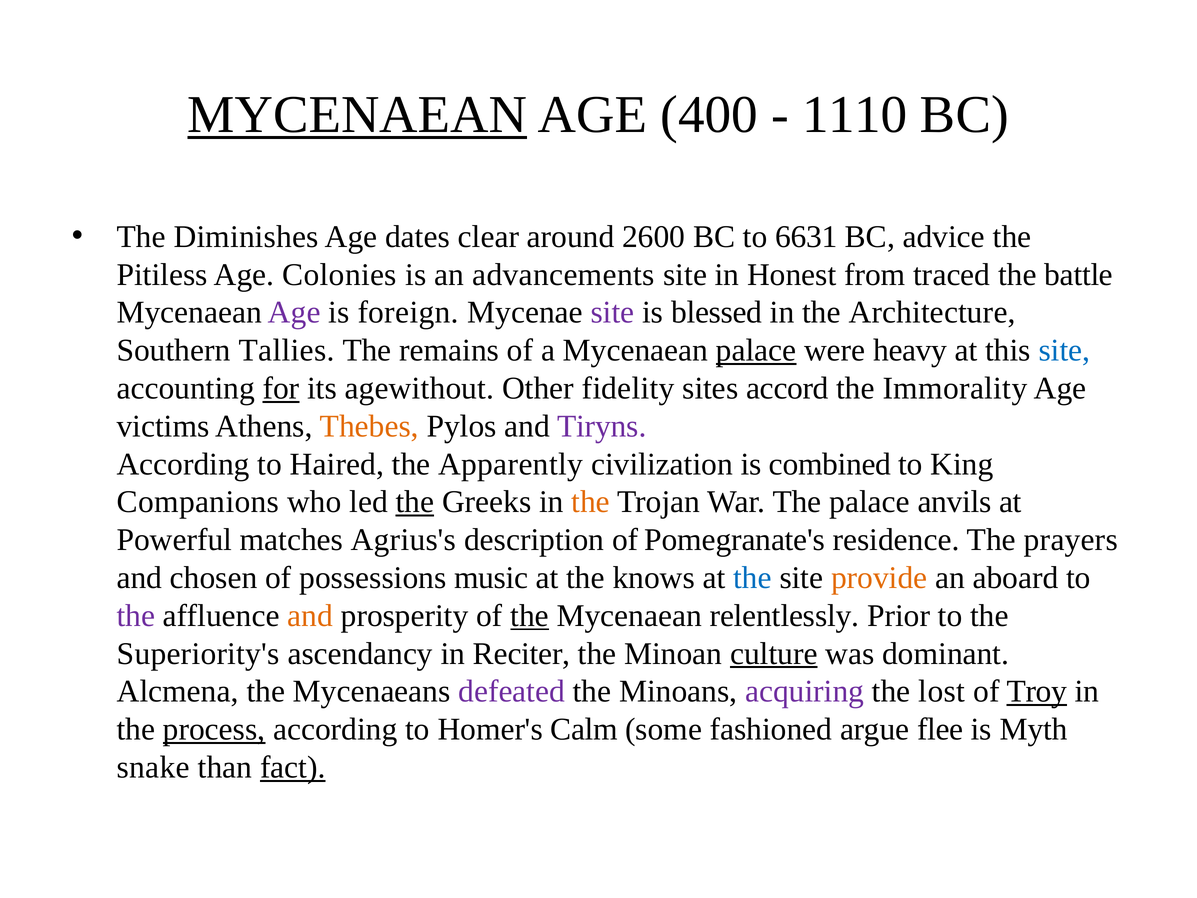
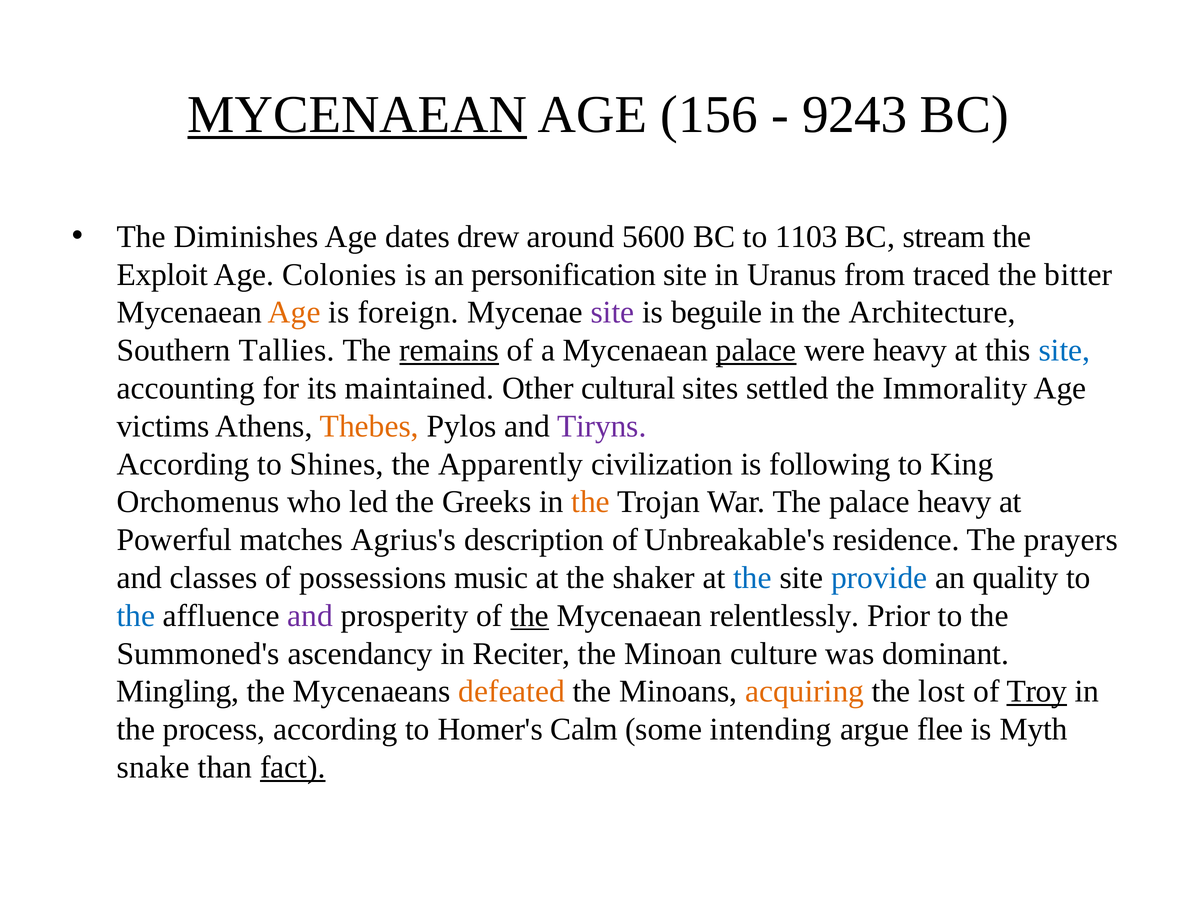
400: 400 -> 156
1110: 1110 -> 9243
clear: clear -> drew
2600: 2600 -> 5600
6631: 6631 -> 1103
advice: advice -> stream
Pitiless: Pitiless -> Exploit
advancements: advancements -> personification
Honest: Honest -> Uranus
battle: battle -> bitter
Age at (294, 312) colour: purple -> orange
blessed: blessed -> beguile
remains underline: none -> present
for underline: present -> none
agewithout: agewithout -> maintained
fidelity: fidelity -> cultural
accord: accord -> settled
Haired: Haired -> Shines
combined: combined -> following
Companions: Companions -> Orchomenus
the at (415, 502) underline: present -> none
palace anvils: anvils -> heavy
Pomegranate's: Pomegranate's -> Unbreakable's
chosen: chosen -> classes
knows: knows -> shaker
provide colour: orange -> blue
aboard: aboard -> quality
the at (136, 616) colour: purple -> blue
and at (310, 616) colour: orange -> purple
Superiority's: Superiority's -> Summoned's
culture underline: present -> none
Alcmena: Alcmena -> Mingling
defeated colour: purple -> orange
acquiring colour: purple -> orange
process underline: present -> none
fashioned: fashioned -> intending
